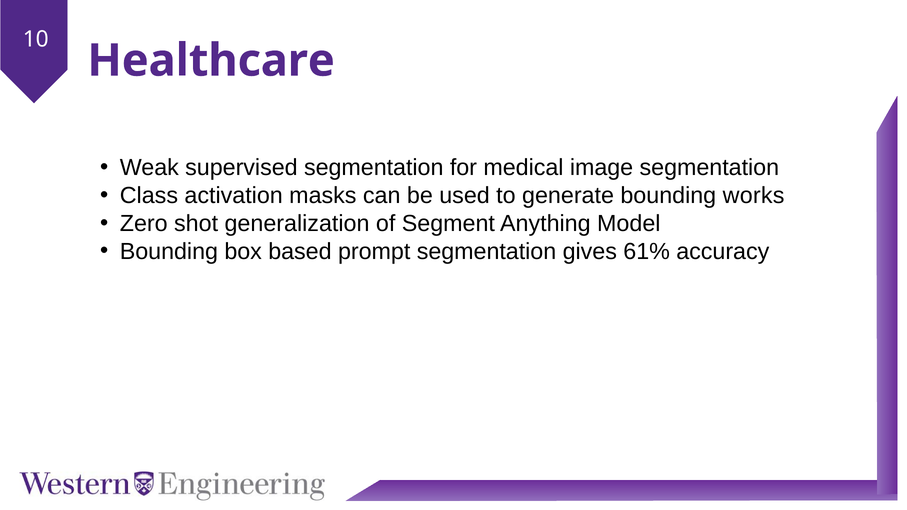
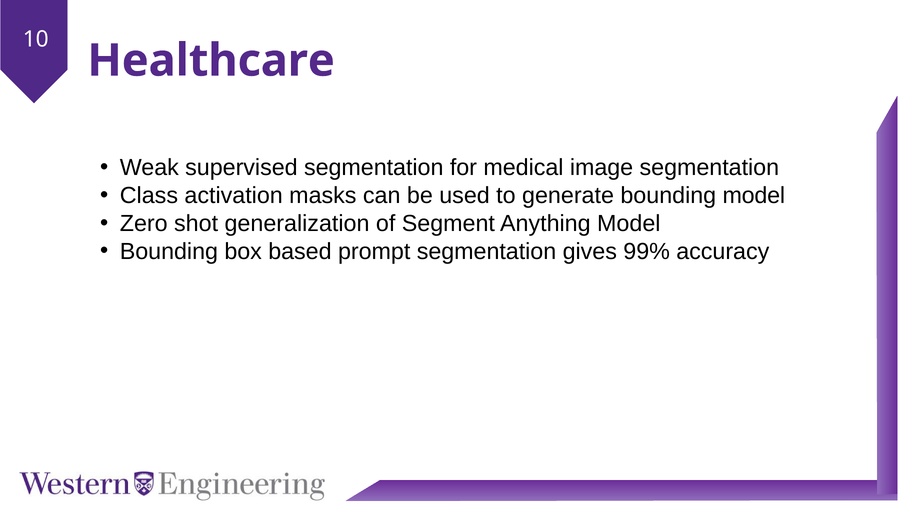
bounding works: works -> model
61%: 61% -> 99%
